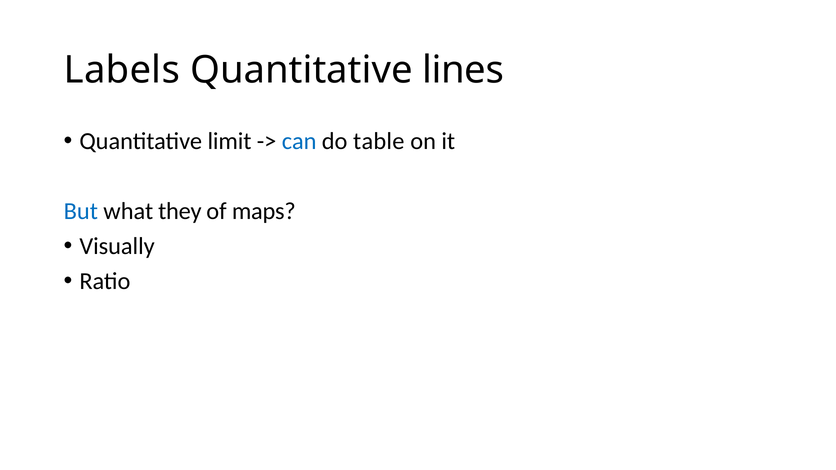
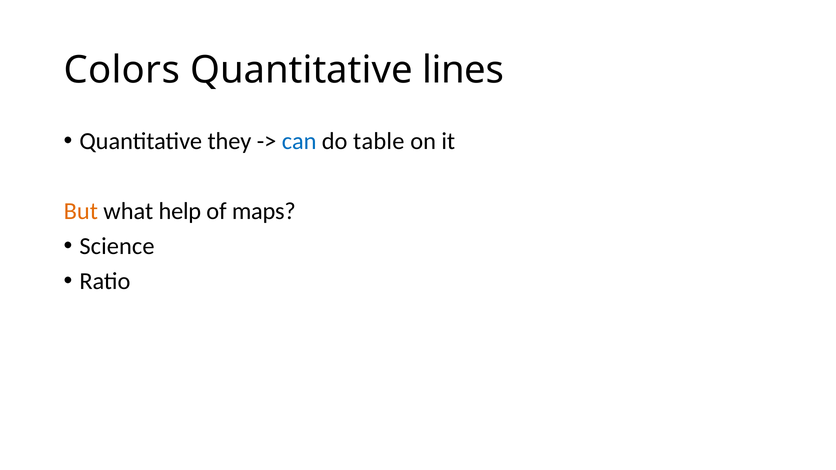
Labels: Labels -> Colors
limit: limit -> they
But colour: blue -> orange
they: they -> help
Visually: Visually -> Science
